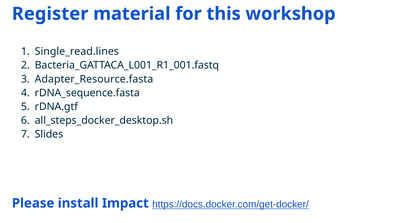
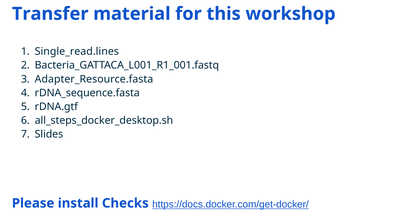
Register: Register -> Transfer
Impact: Impact -> Checks
